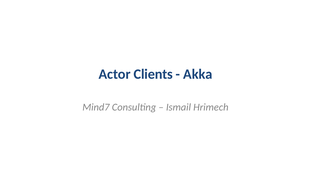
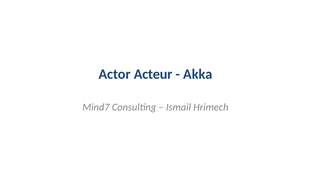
Clients: Clients -> Acteur
